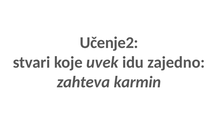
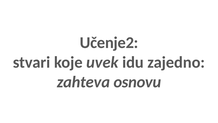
karmin: karmin -> osnovu
